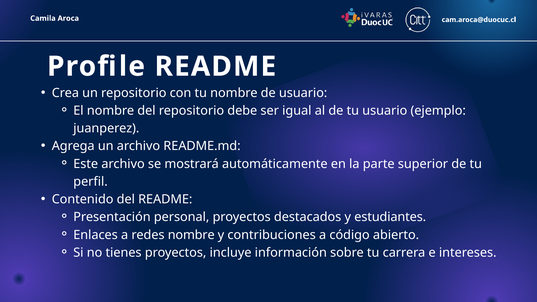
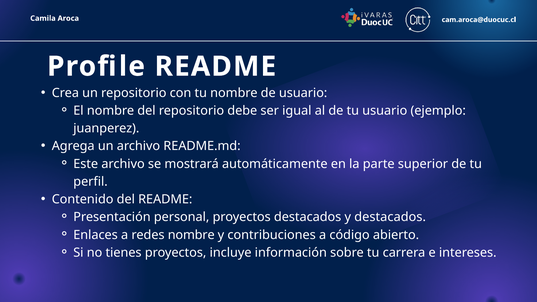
y estudiantes: estudiantes -> destacados
